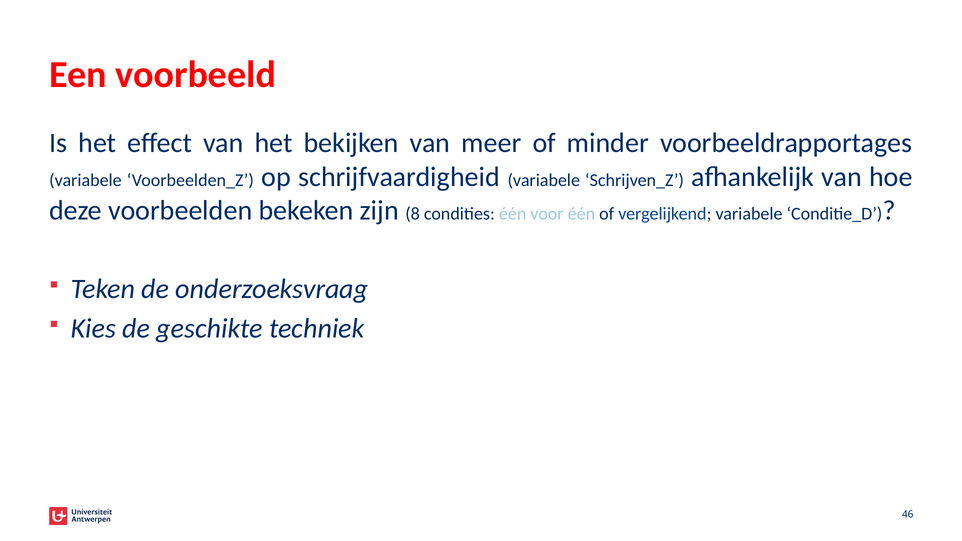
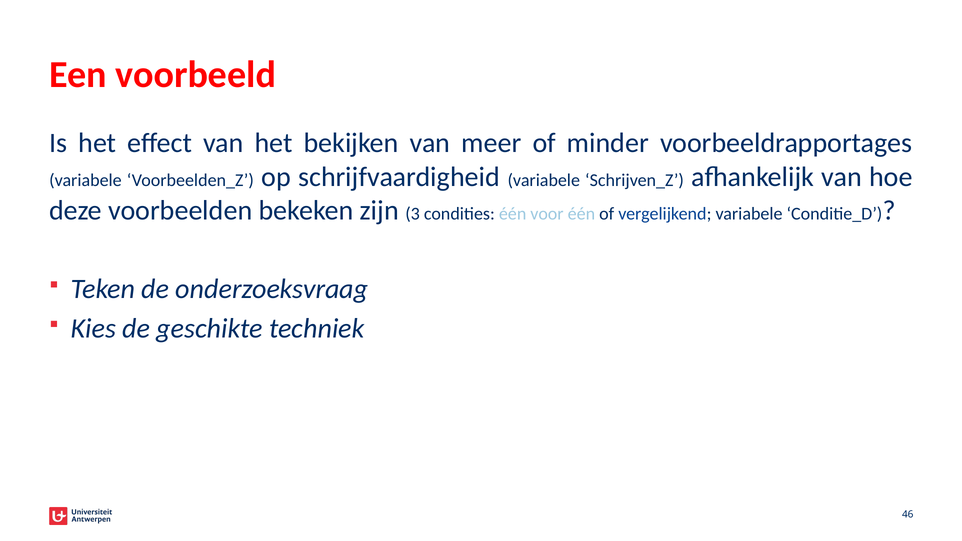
8: 8 -> 3
